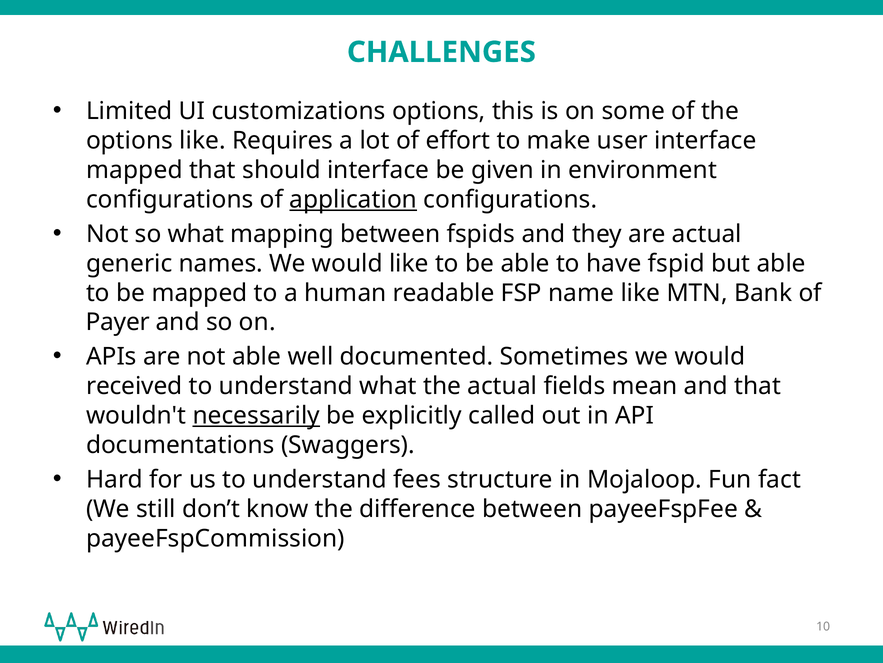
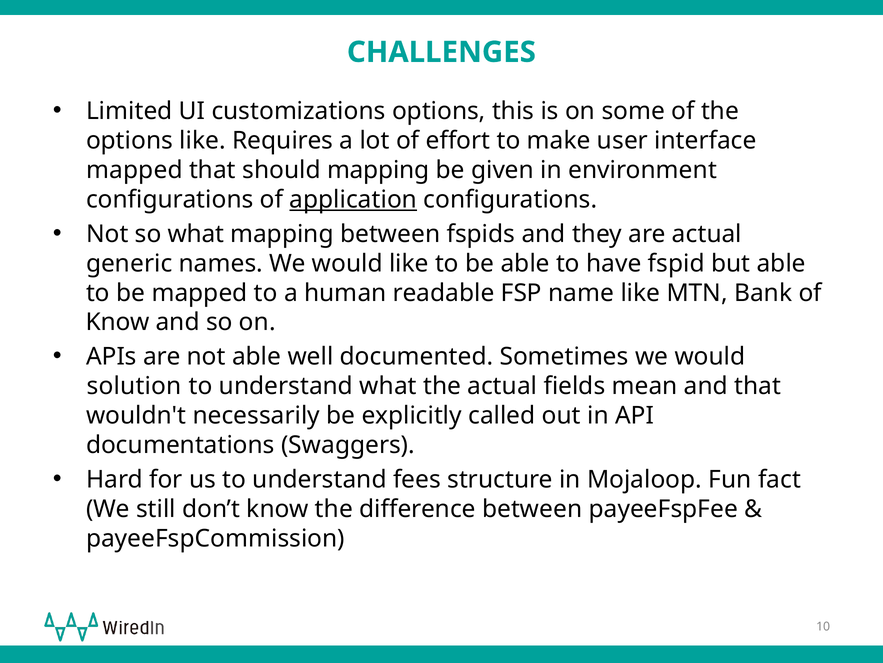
should interface: interface -> mapping
Payer at (118, 322): Payer -> Know
received: received -> solution
necessarily underline: present -> none
